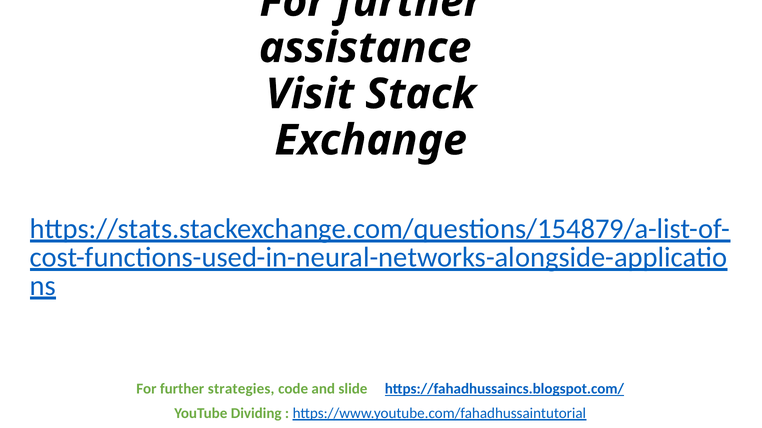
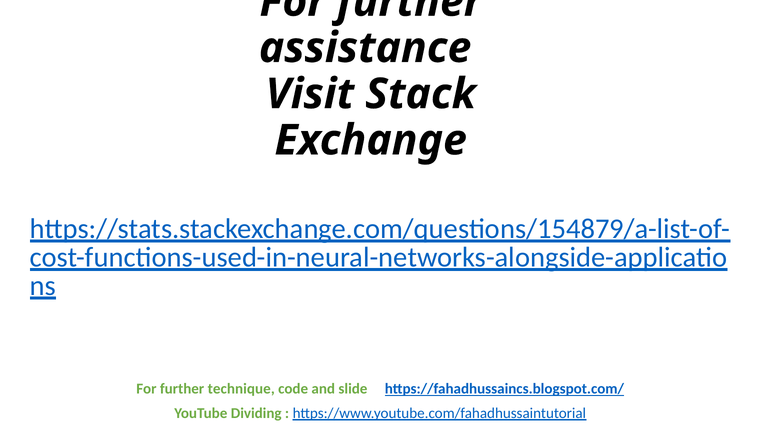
strategies: strategies -> technique
